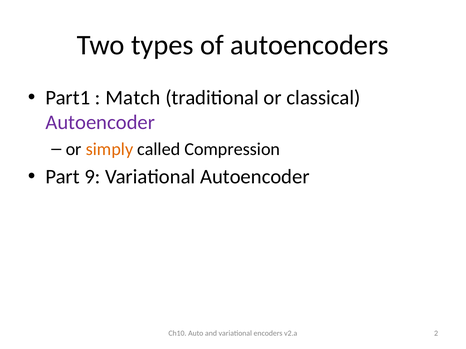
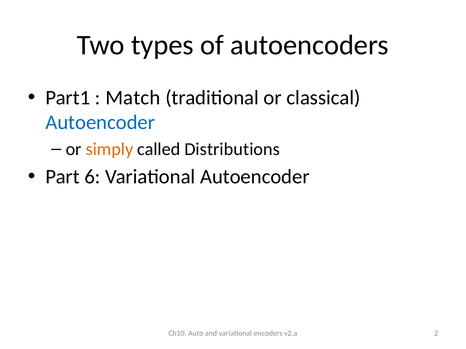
Autoencoder at (100, 123) colour: purple -> blue
Compression: Compression -> Distributions
9: 9 -> 6
